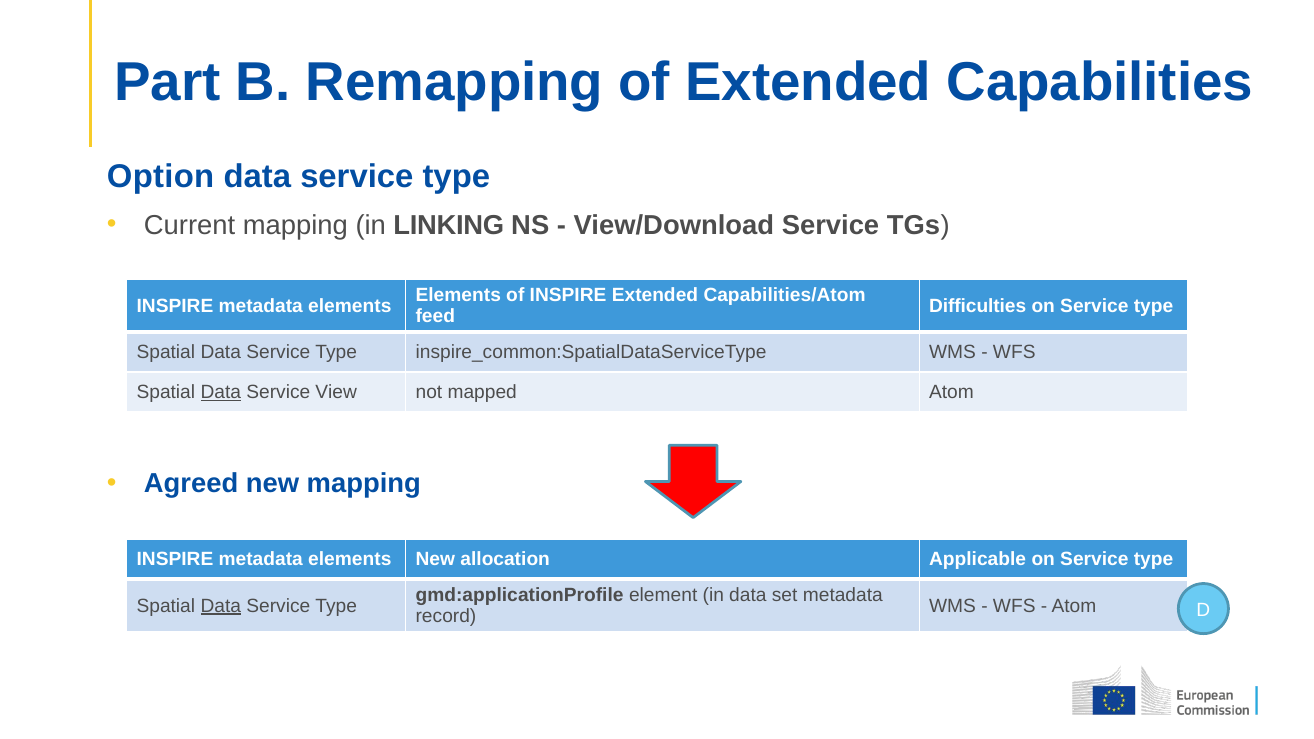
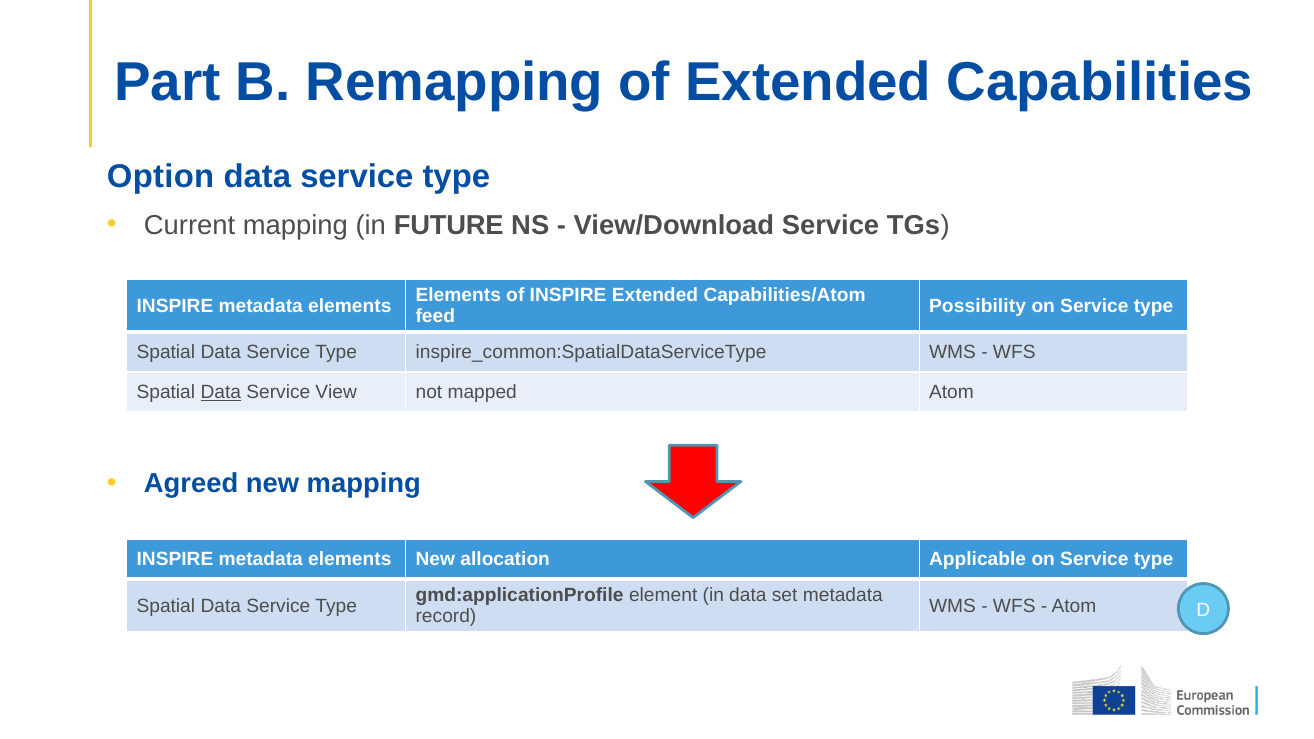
LINKING: LINKING -> FUTURE
Difficulties: Difficulties -> Possibility
Data at (221, 606) underline: present -> none
